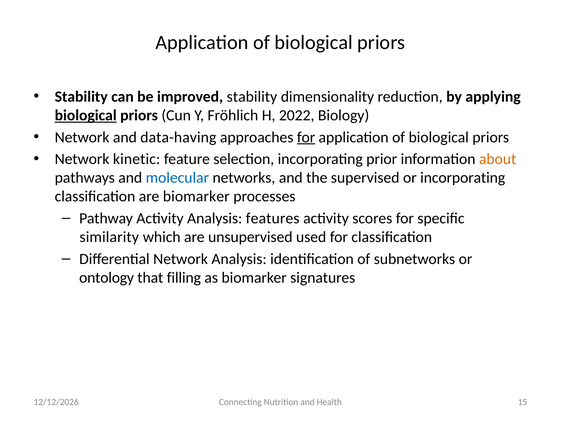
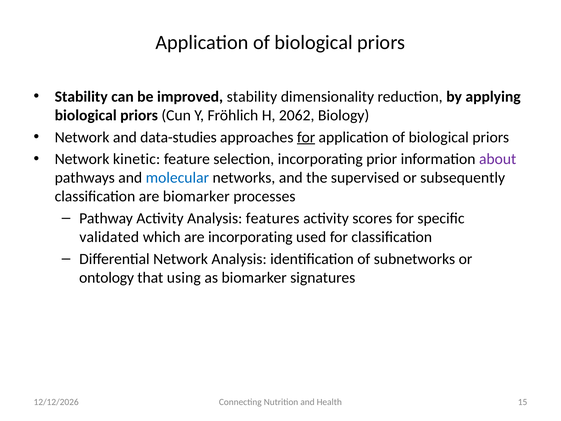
biological at (86, 115) underline: present -> none
2022: 2022 -> 2062
data-having: data-having -> data-studies
about colour: orange -> purple
or incorporating: incorporating -> subsequently
similarity: similarity -> validated
are unsupervised: unsupervised -> incorporating
filling: filling -> using
